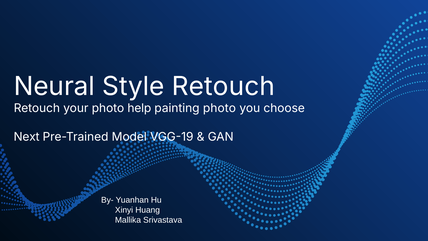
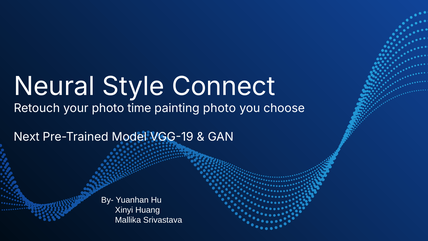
Style Retouch: Retouch -> Connect
help: help -> time
